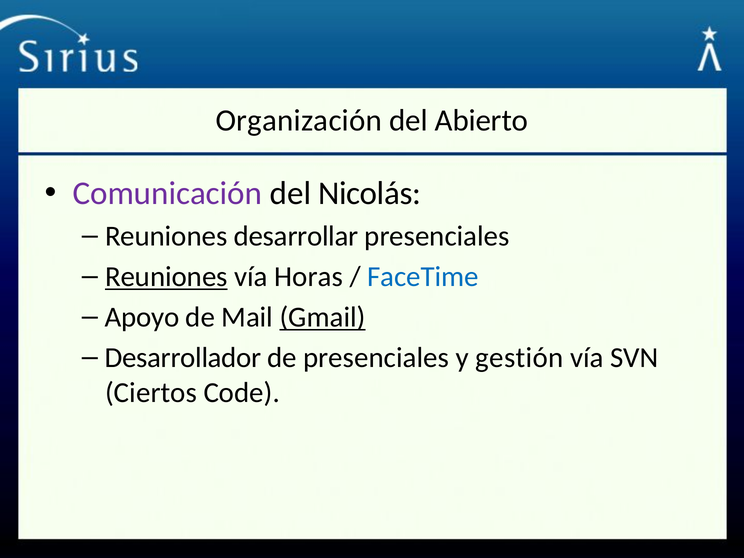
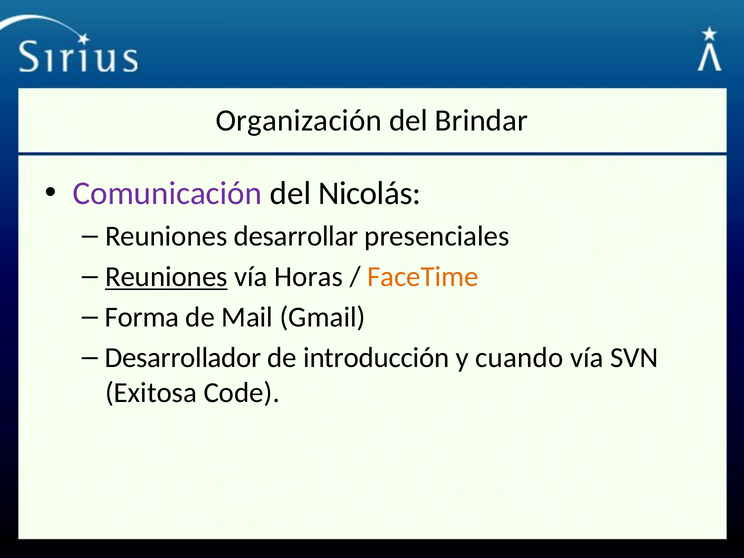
Abierto: Abierto -> Brindar
FaceTime colour: blue -> orange
Apoyo: Apoyo -> Forma
Gmail underline: present -> none
de presenciales: presenciales -> introducción
gestión: gestión -> cuando
Ciertos: Ciertos -> Exitosa
